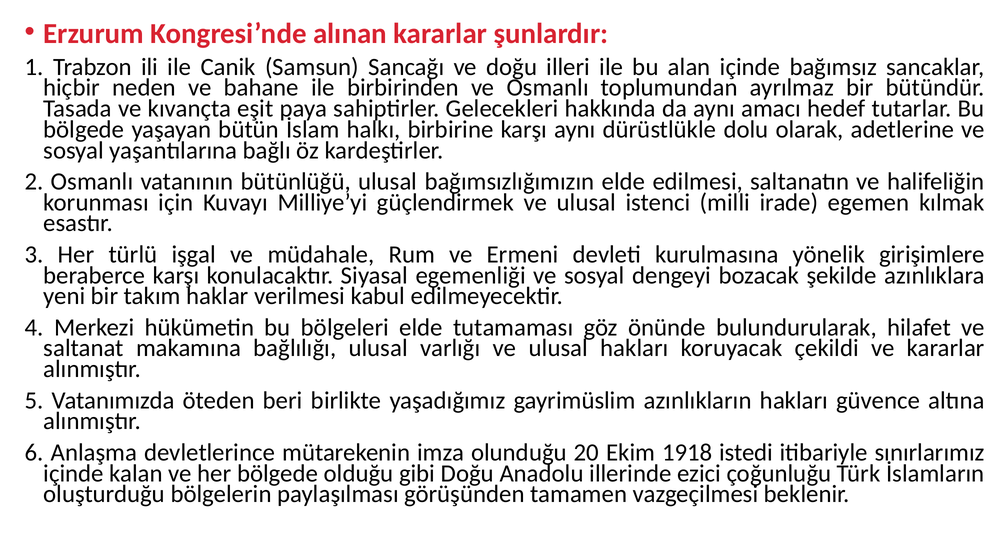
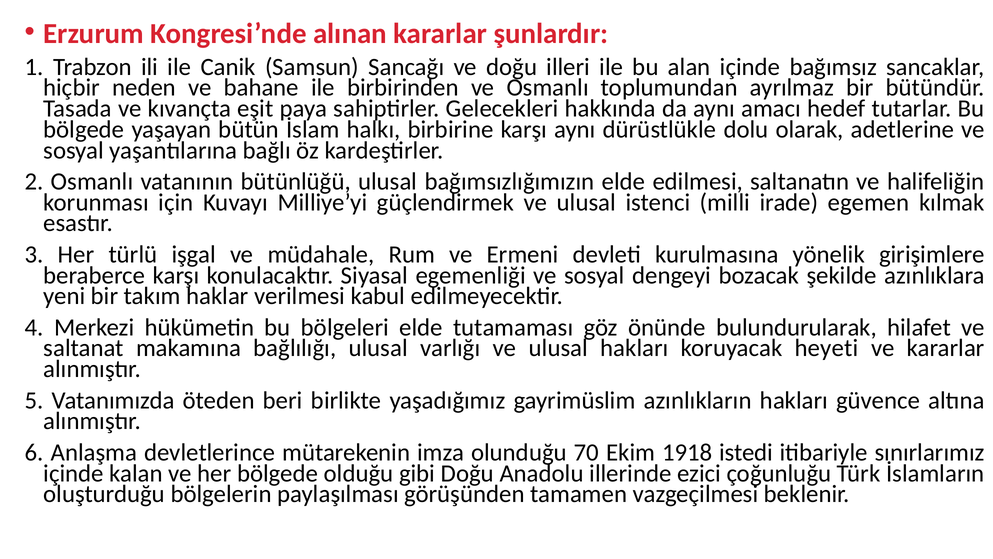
çekildi: çekildi -> heyeti
20: 20 -> 70
